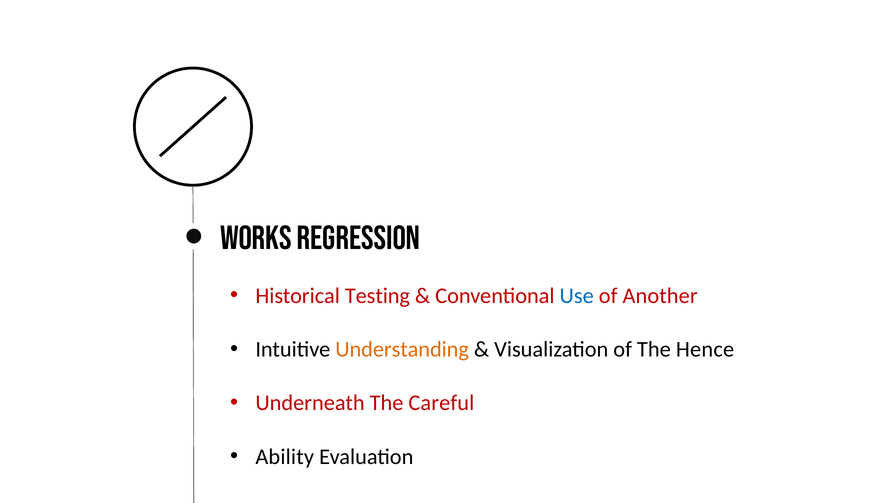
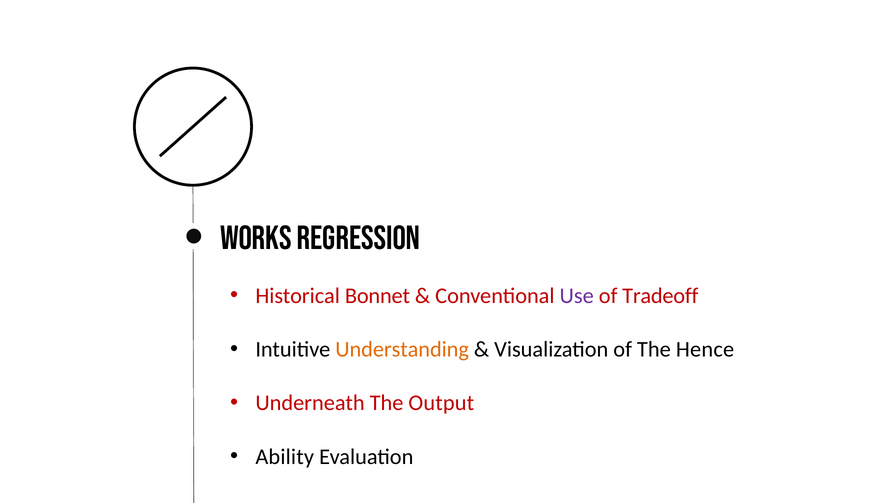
Testing: Testing -> Bonnet
Use colour: blue -> purple
Another: Another -> Tradeoff
Careful: Careful -> Output
